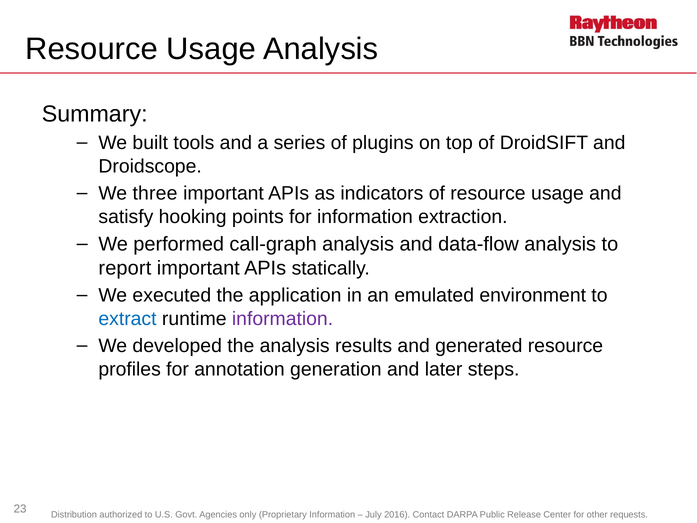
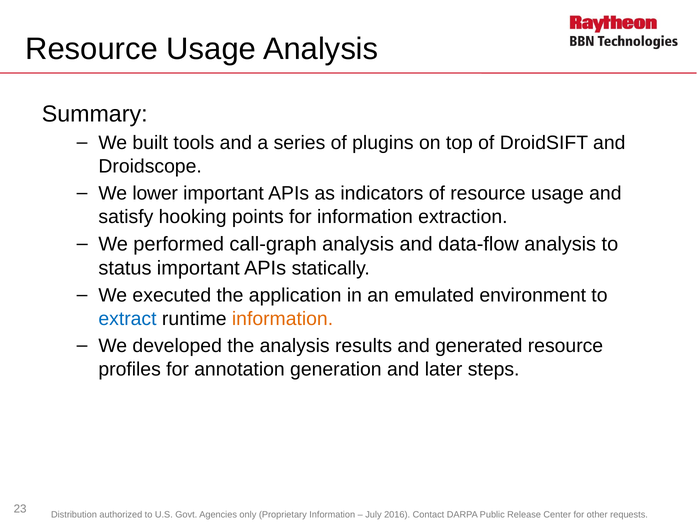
three: three -> lower
report: report -> status
information at (283, 319) colour: purple -> orange
